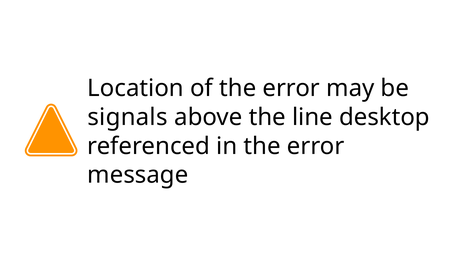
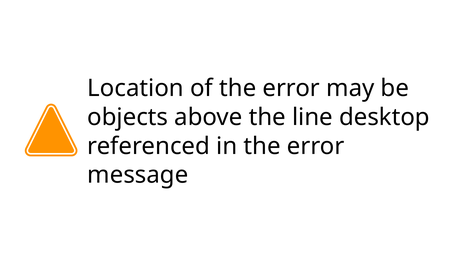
signals: signals -> objects
